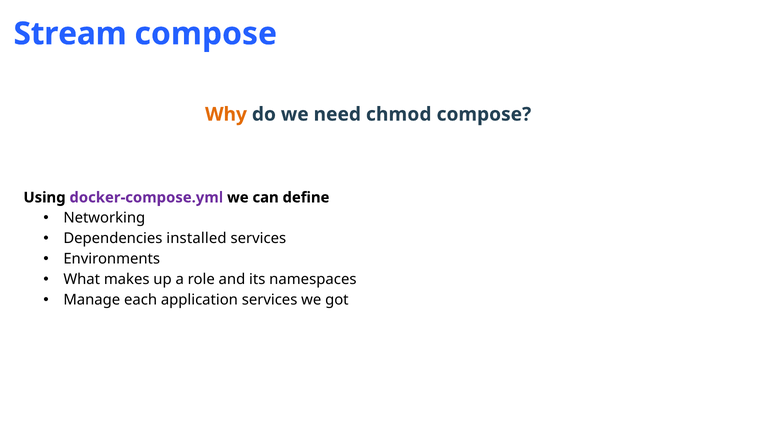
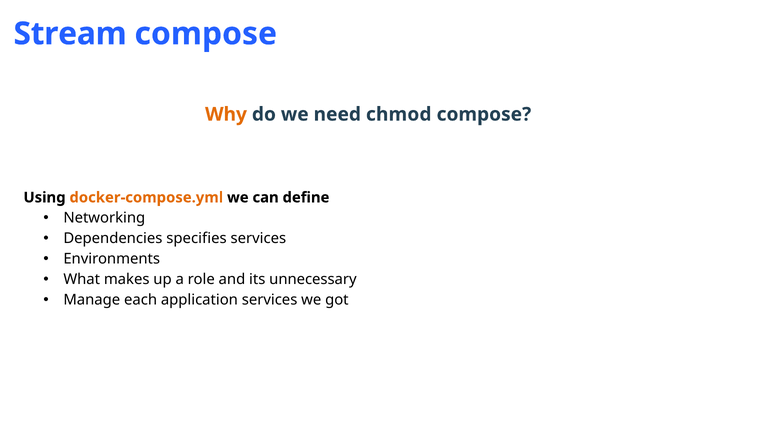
docker-compose.yml colour: purple -> orange
installed: installed -> specifies
namespaces: namespaces -> unnecessary
